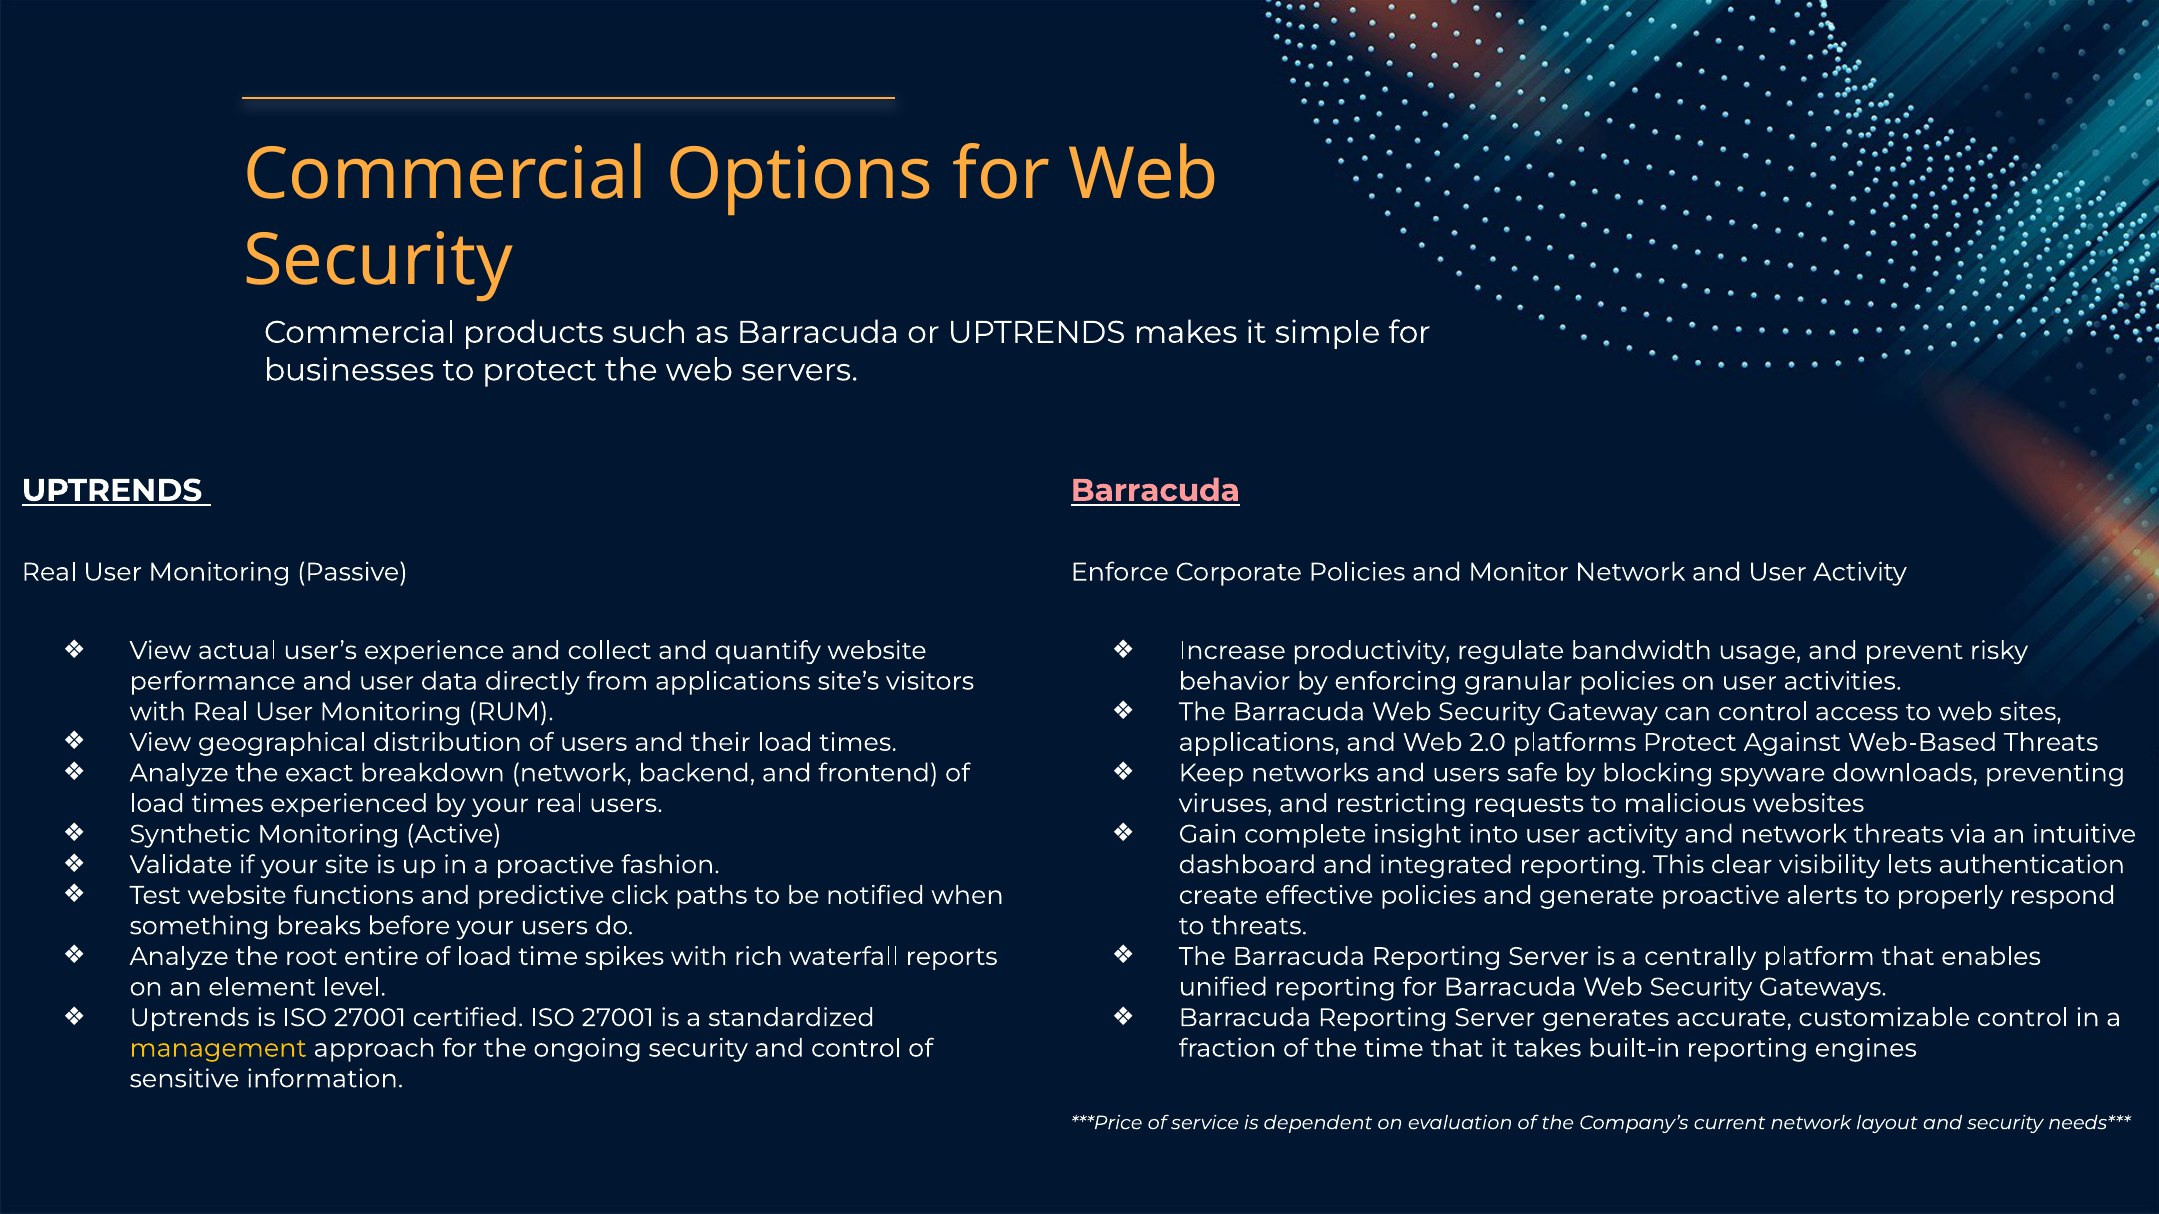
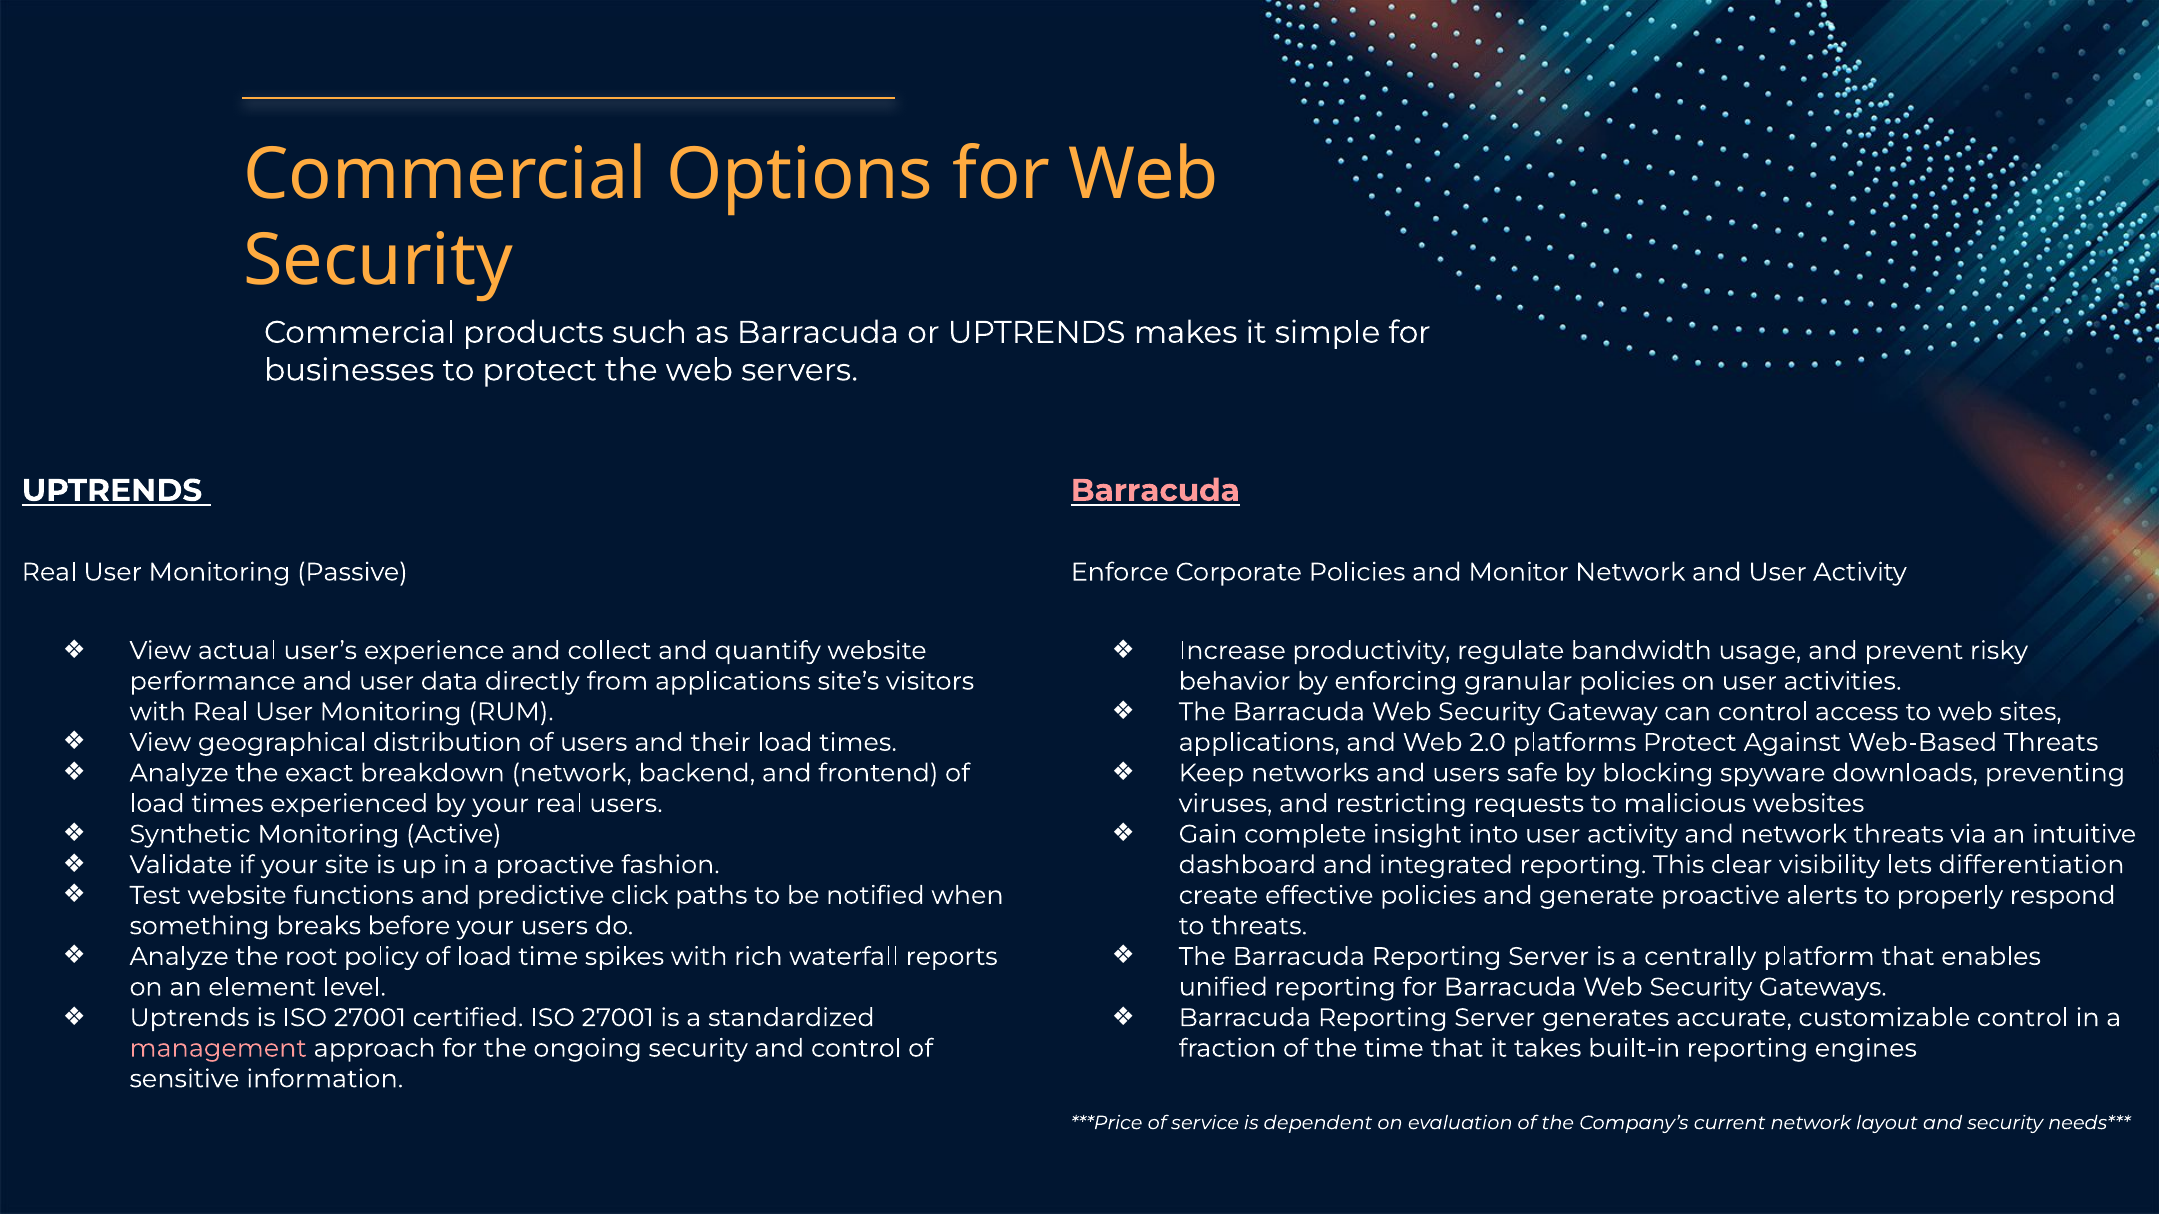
authentication: authentication -> differentiation
entire: entire -> policy
management colour: yellow -> pink
